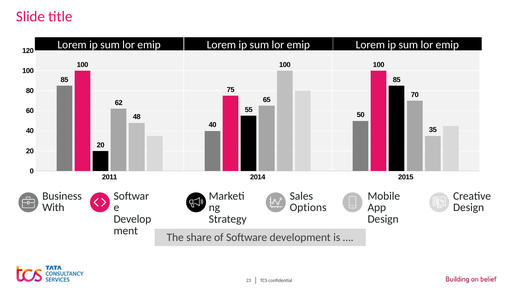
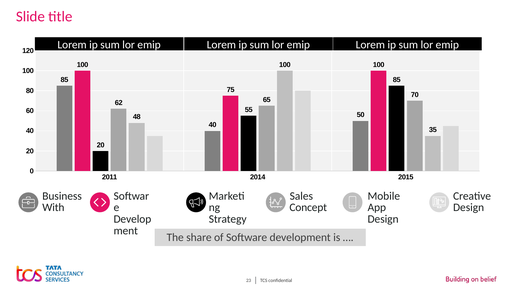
Options: Options -> Concept
